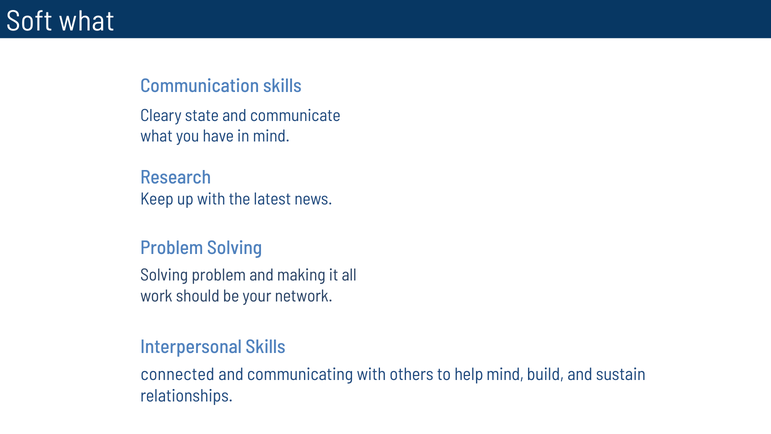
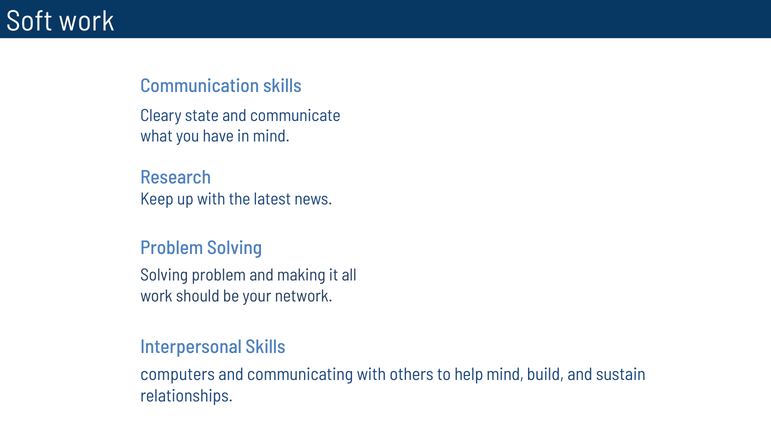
Soft what: what -> work
connected: connected -> computers
